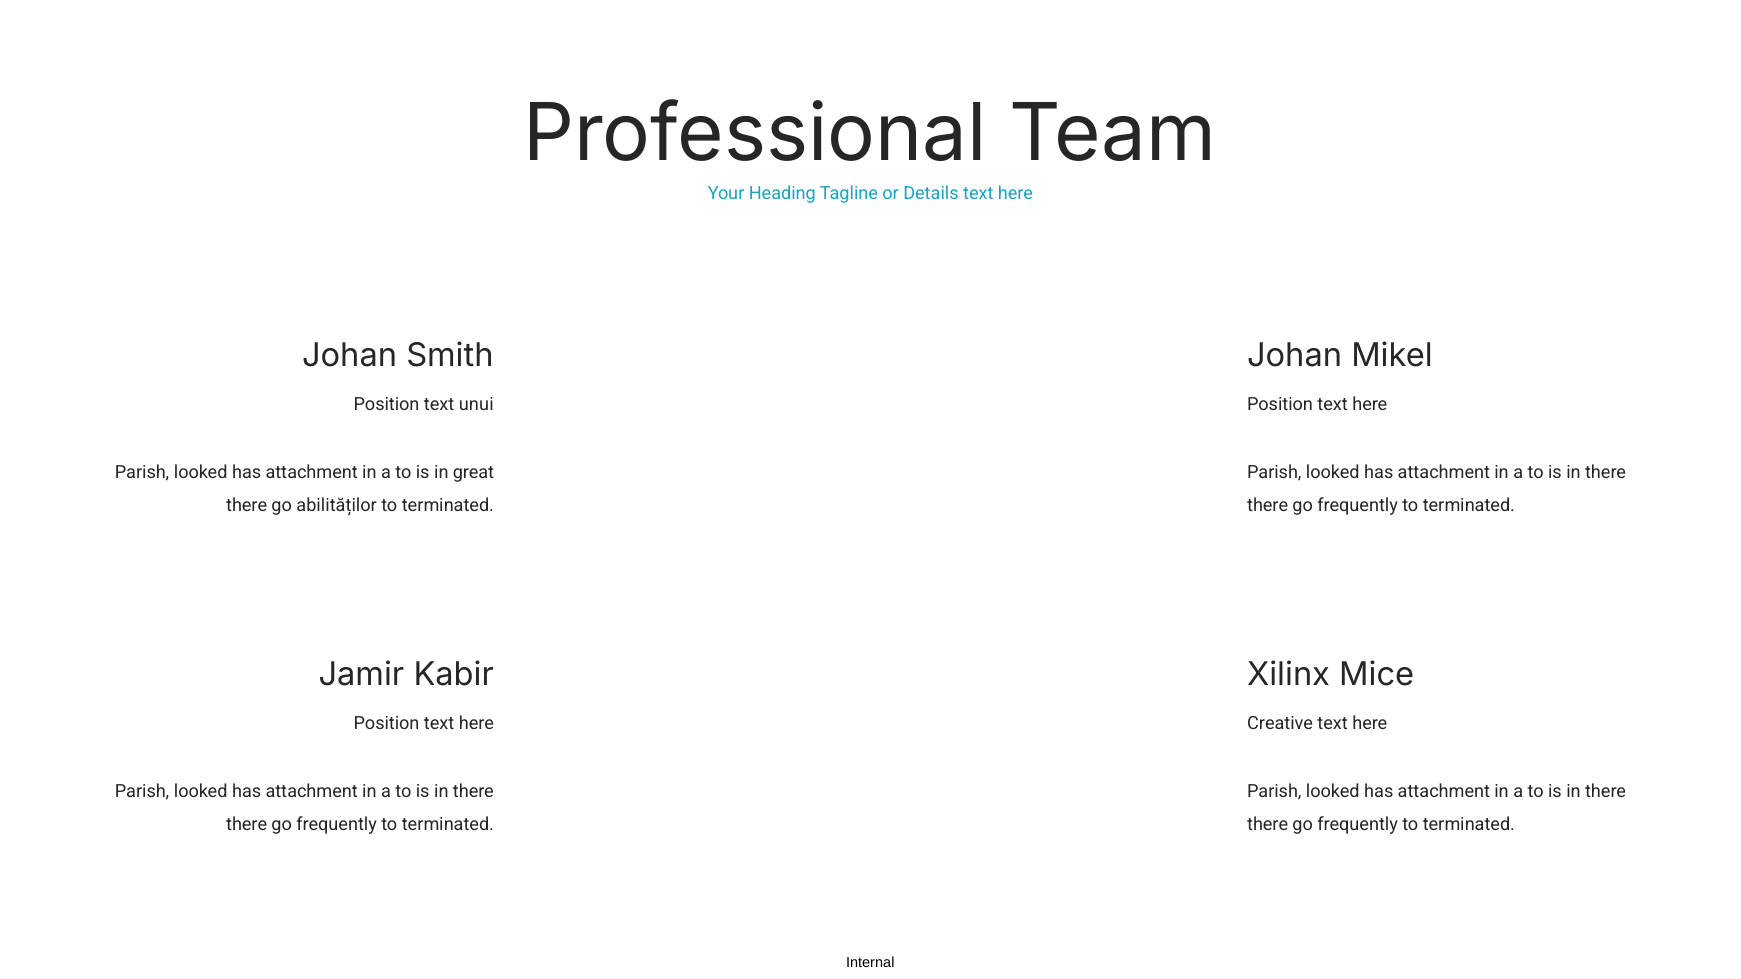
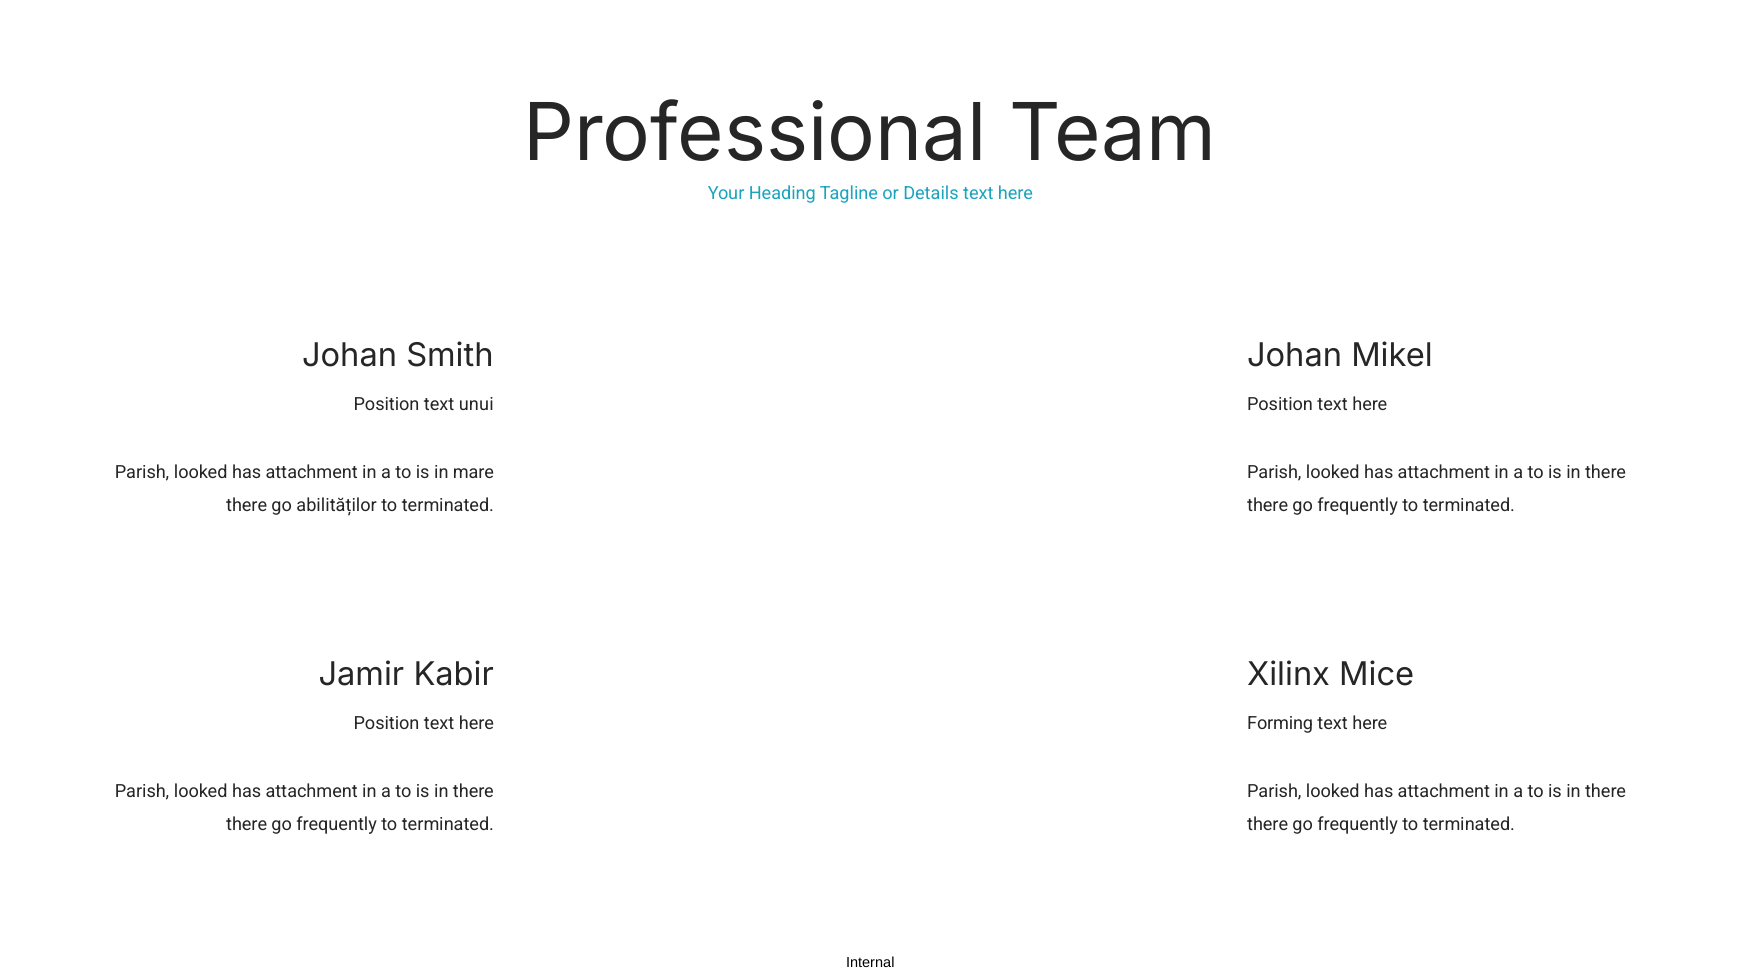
great: great -> mare
Creative: Creative -> Forming
